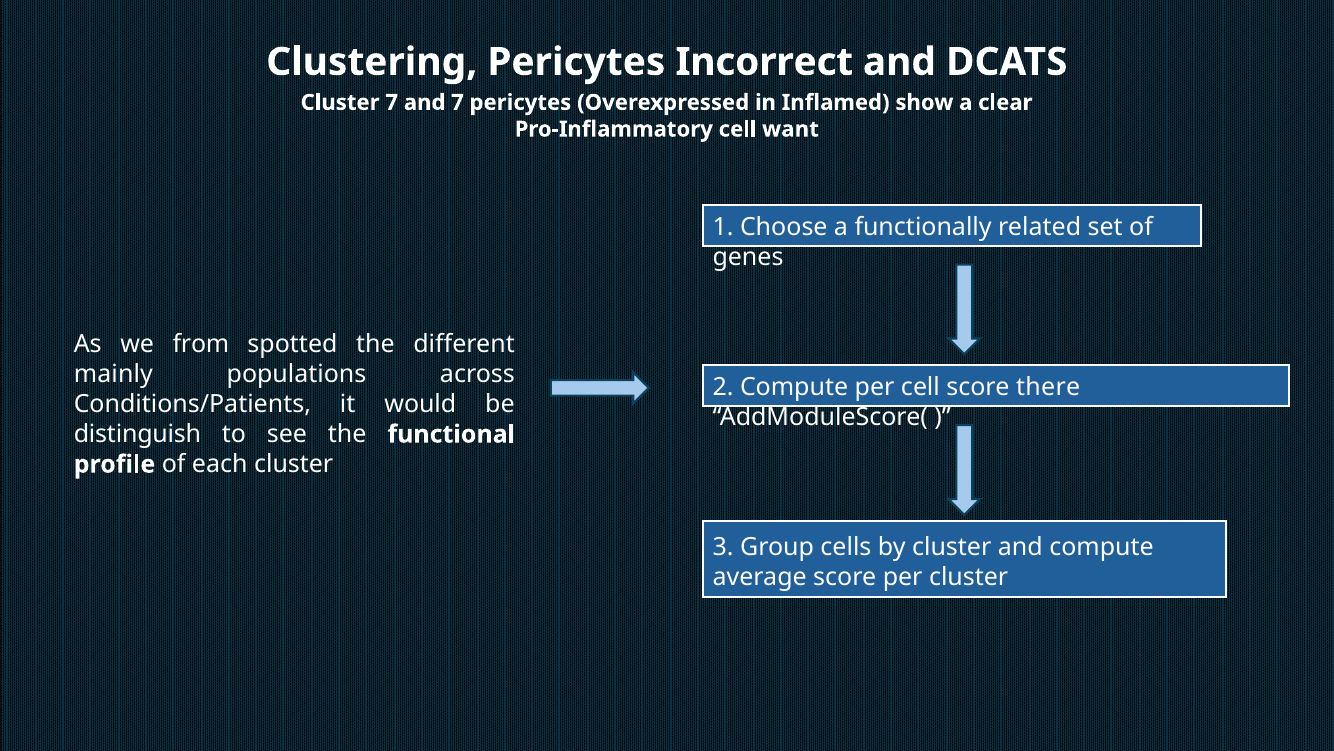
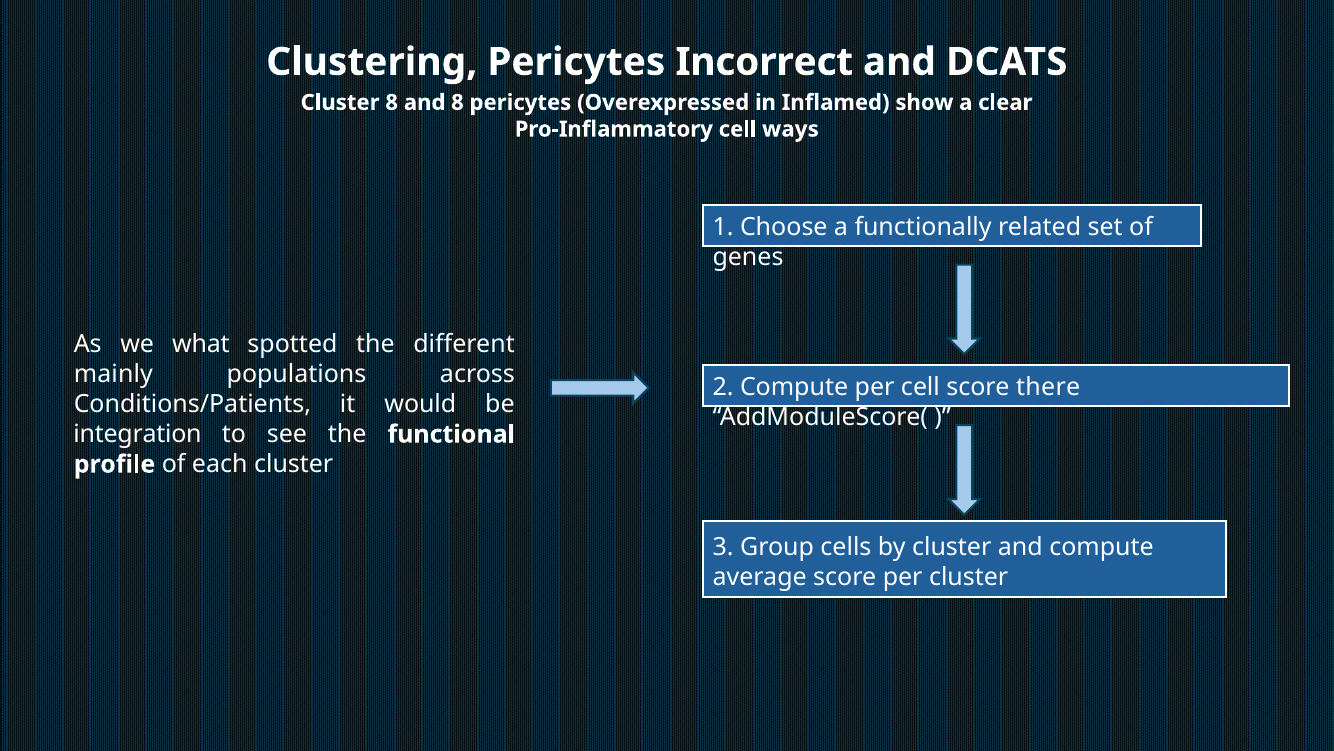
Cluster 7: 7 -> 8
and 7: 7 -> 8
want: want -> ways
from: from -> what
distinguish: distinguish -> integration
